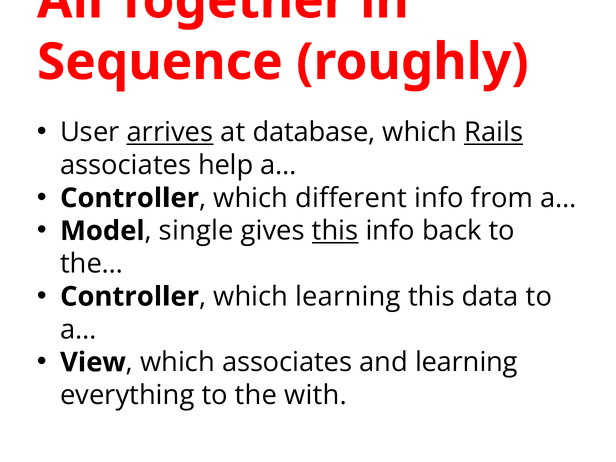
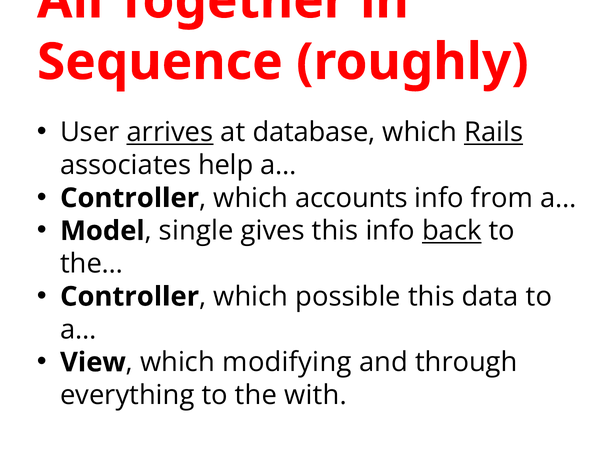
different: different -> accounts
this at (335, 231) underline: present -> none
back underline: none -> present
which learning: learning -> possible
which associates: associates -> modifying
and learning: learning -> through
